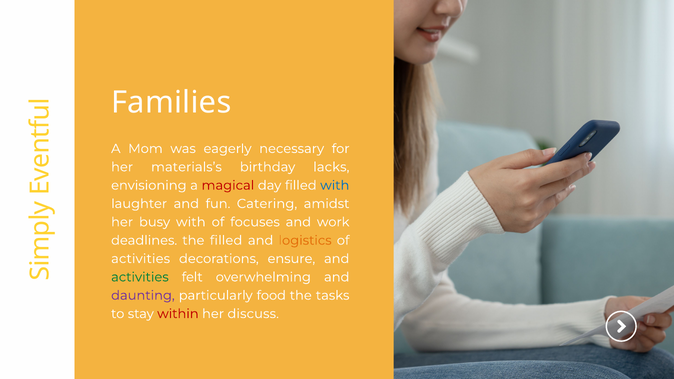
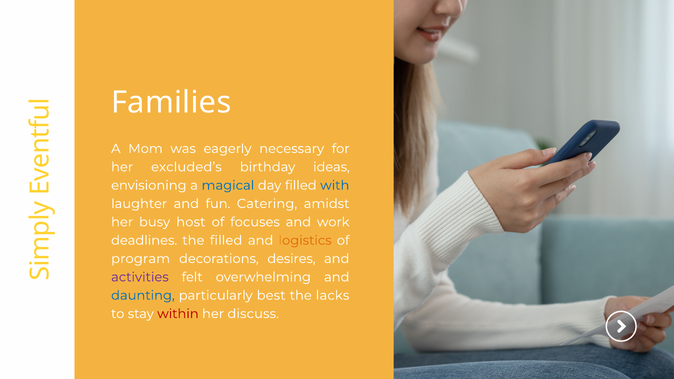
materials’s: materials’s -> excluded’s
lacks: lacks -> ideas
magical colour: red -> blue
busy with: with -> host
activities at (141, 259): activities -> program
ensure: ensure -> desires
activities at (140, 277) colour: green -> purple
daunting colour: purple -> blue
food: food -> best
tasks: tasks -> lacks
